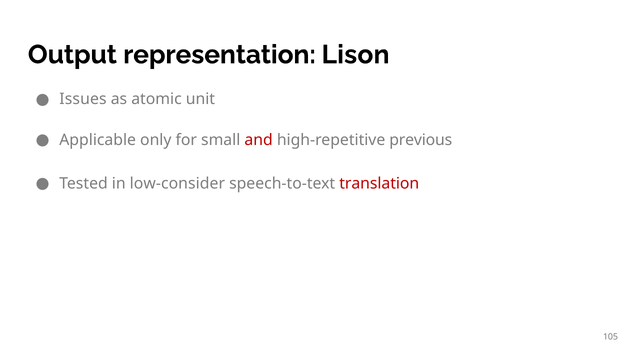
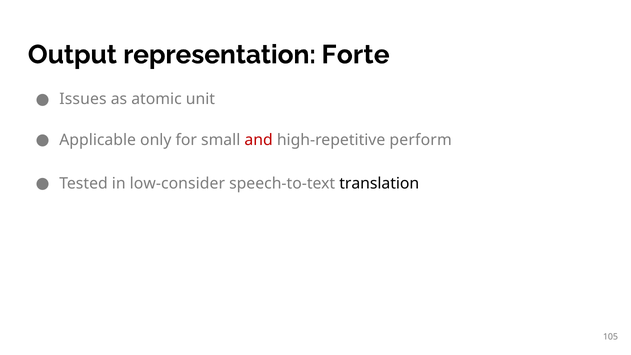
Lison: Lison -> Forte
previous: previous -> perform
translation colour: red -> black
